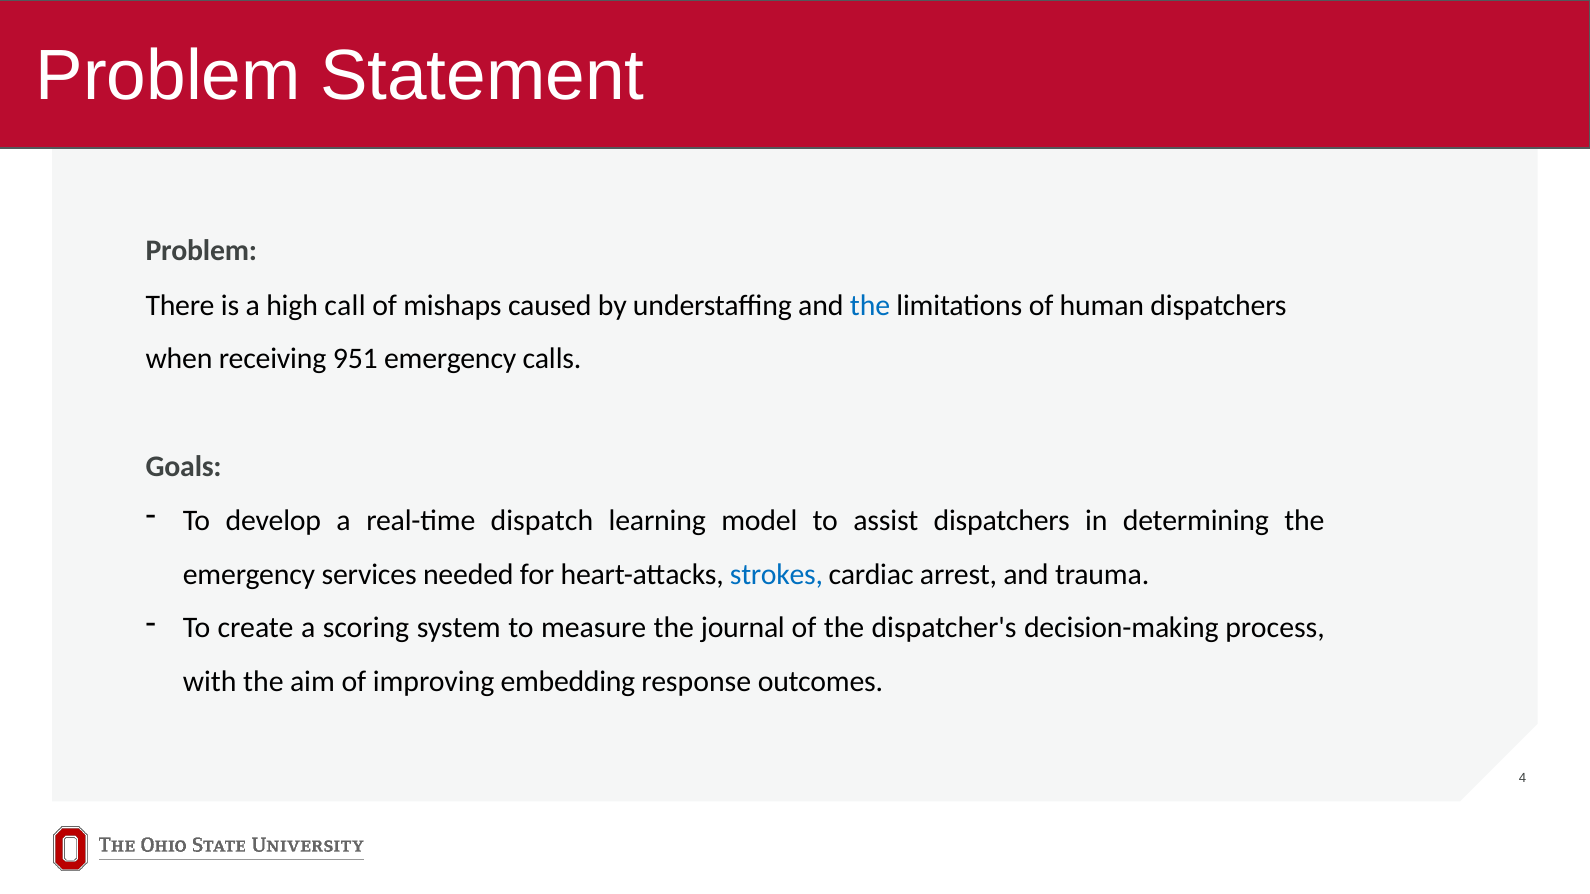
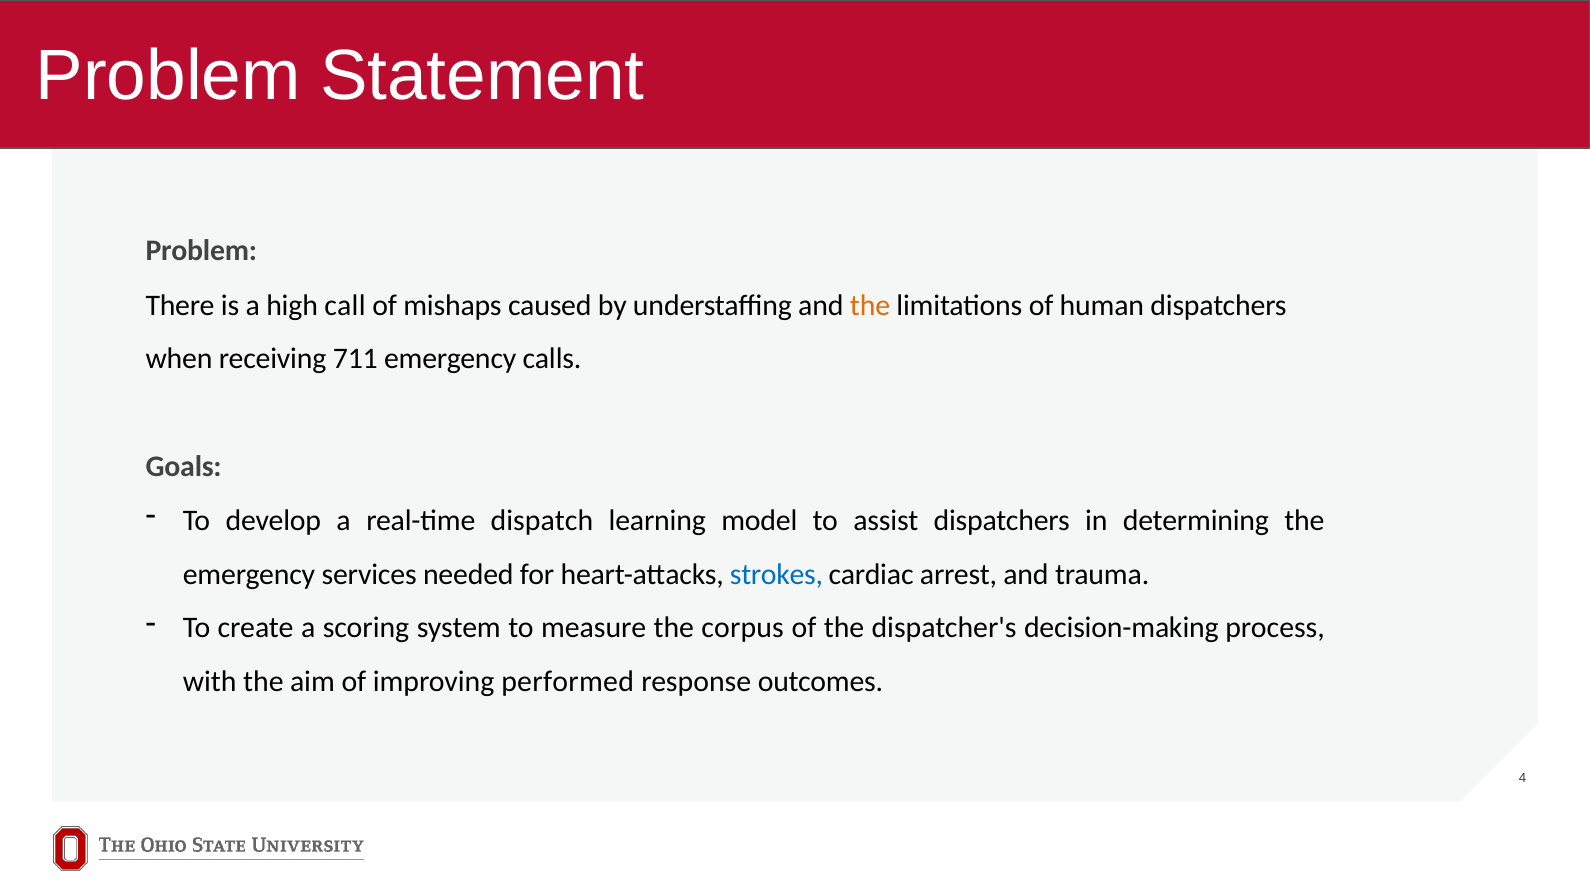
the at (870, 306) colour: blue -> orange
951: 951 -> 711
journal: journal -> corpus
embedding: embedding -> performed
